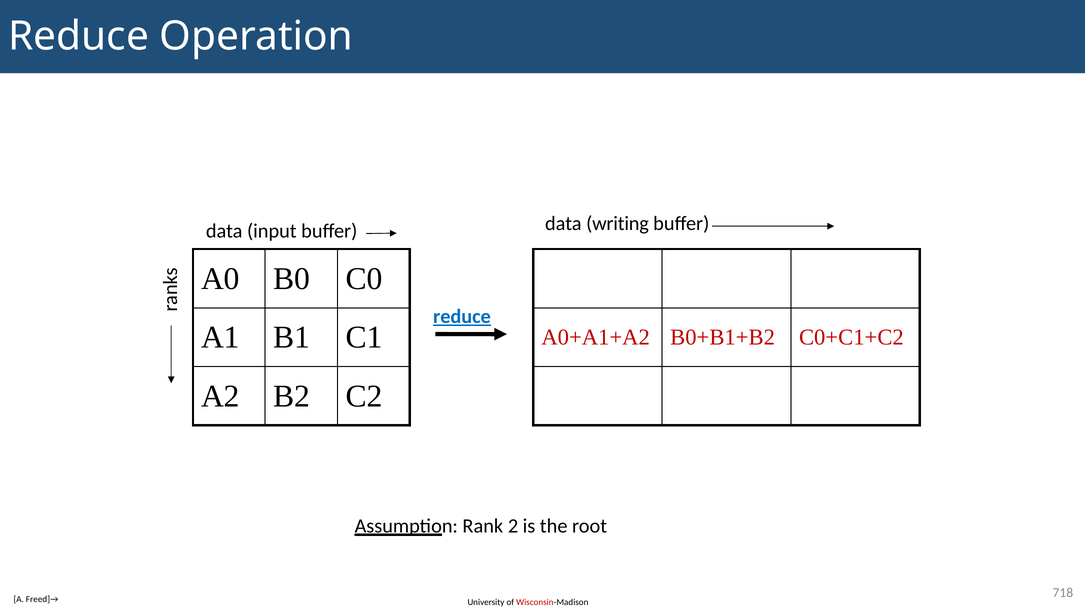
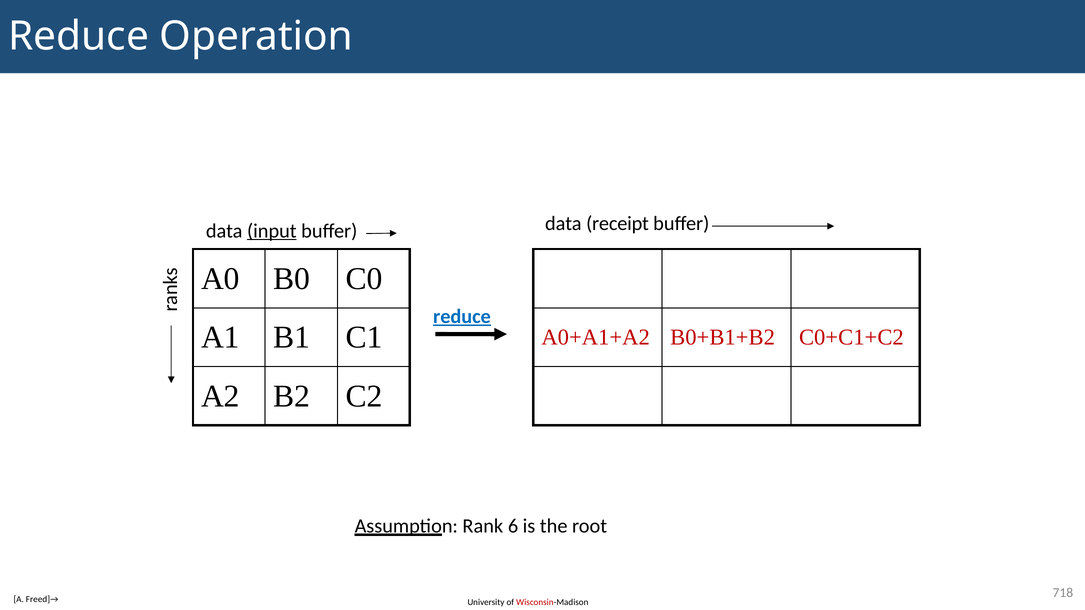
input underline: none -> present
writing: writing -> receipt
2: 2 -> 6
